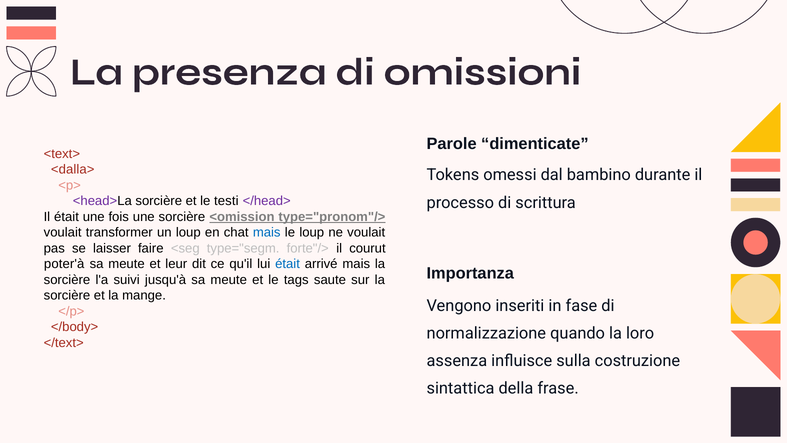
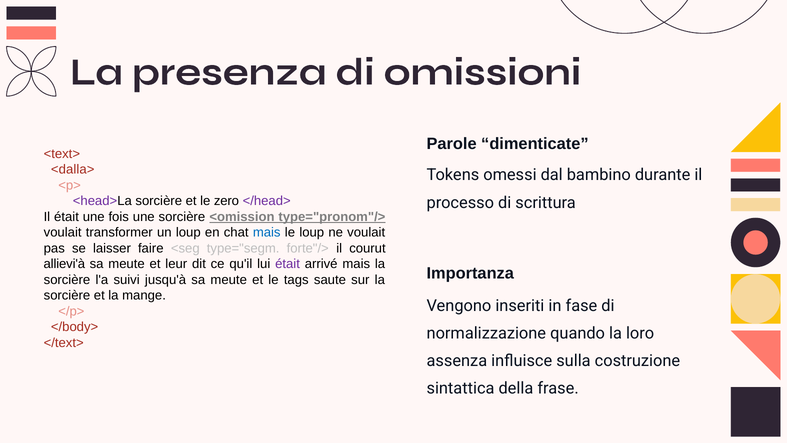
testi: testi -> zero
poter'à: poter'à -> allievi'à
était at (288, 264) colour: blue -> purple
